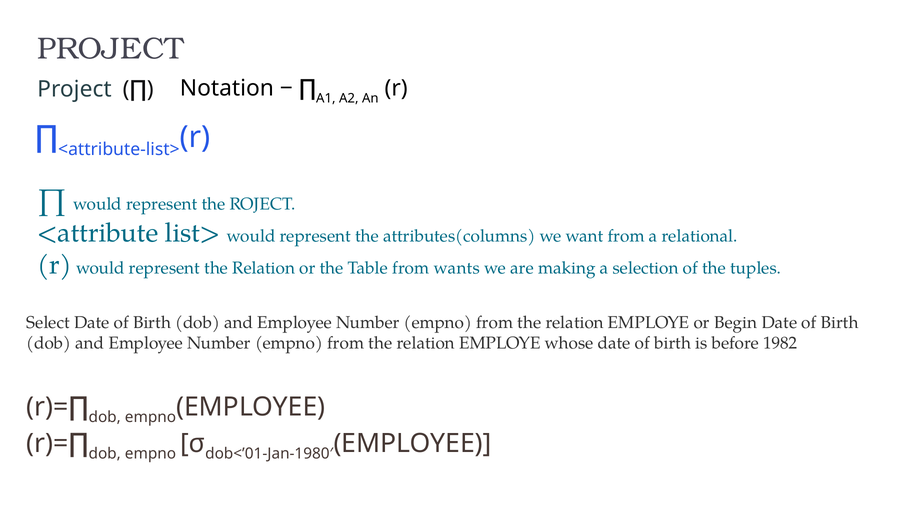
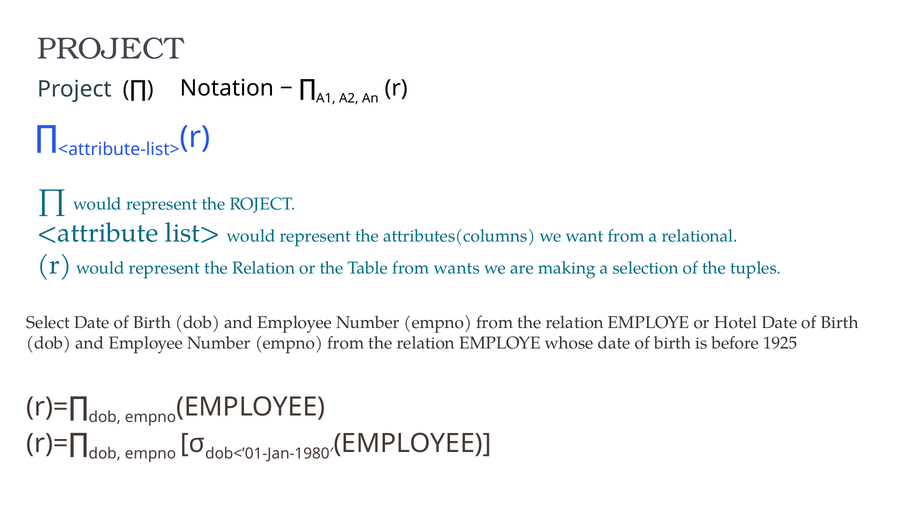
Begin: Begin -> Hotel
1982: 1982 -> 1925
